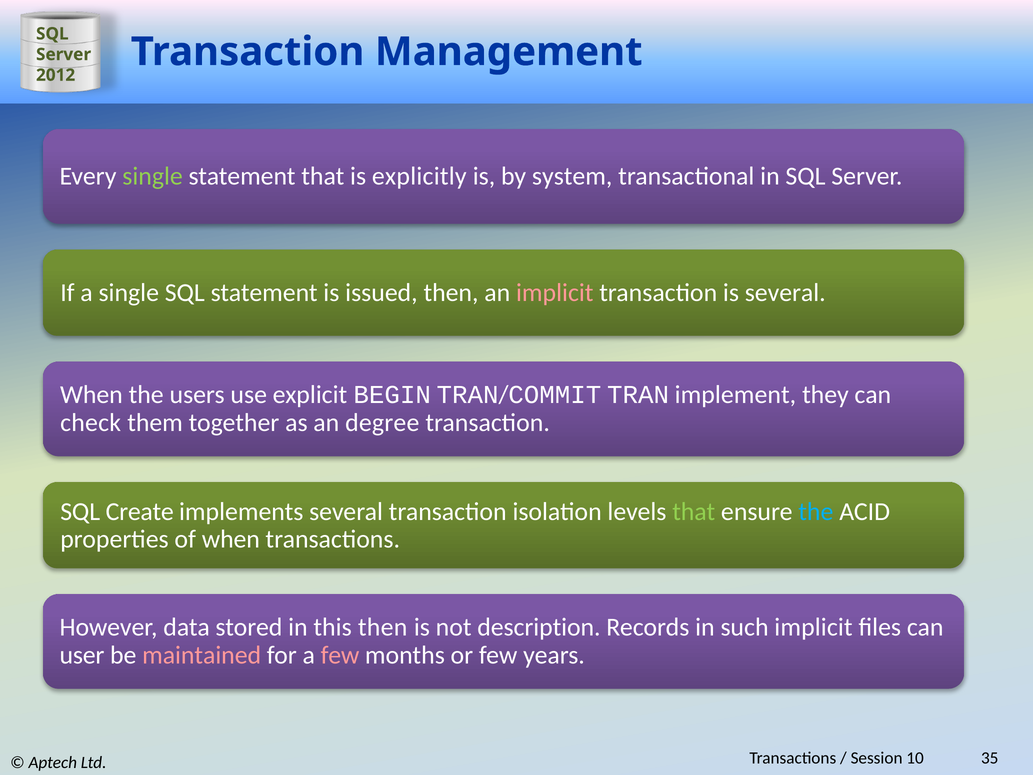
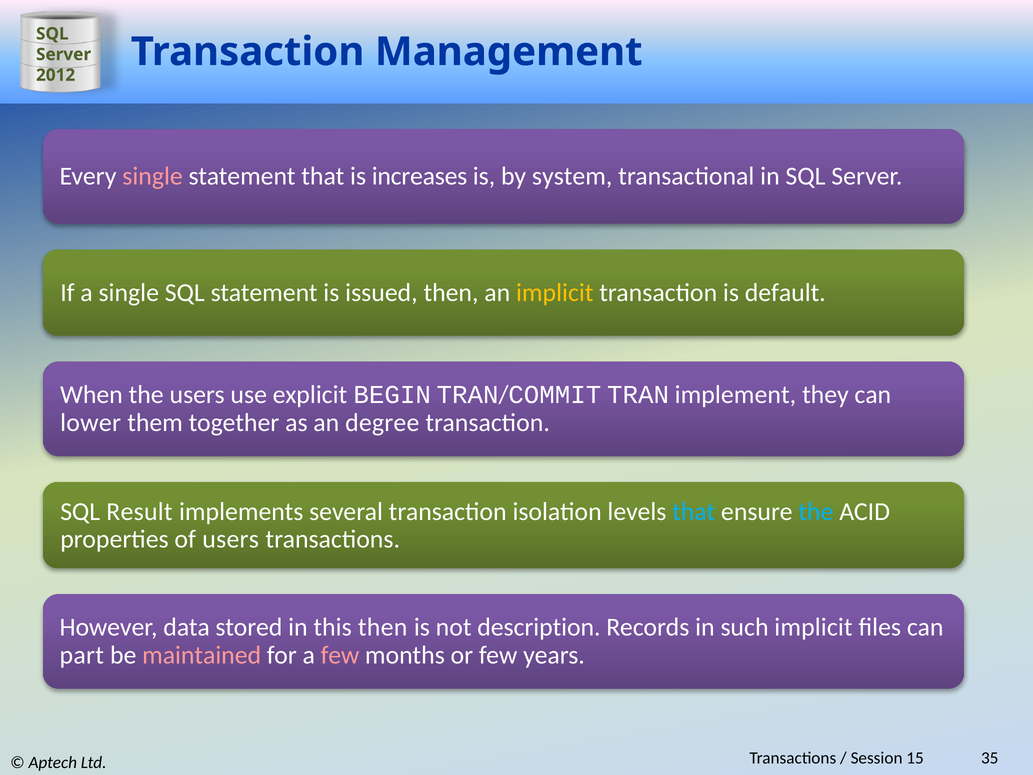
single at (153, 176) colour: light green -> pink
explicitly: explicitly -> increases
implicit at (555, 293) colour: pink -> yellow
is several: several -> default
check: check -> lower
Create: Create -> Result
that at (694, 511) colour: light green -> light blue
of when: when -> users
user: user -> part
10: 10 -> 15
